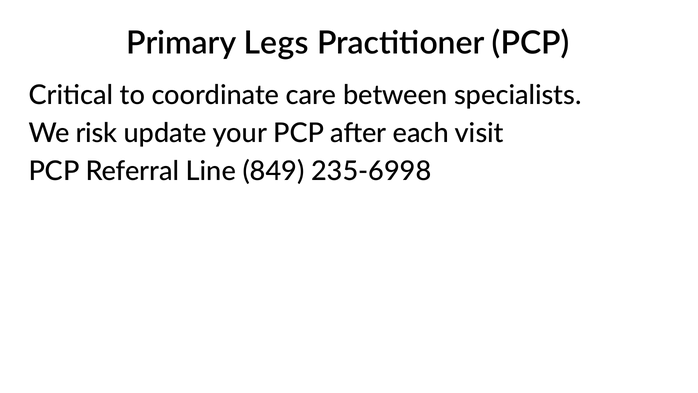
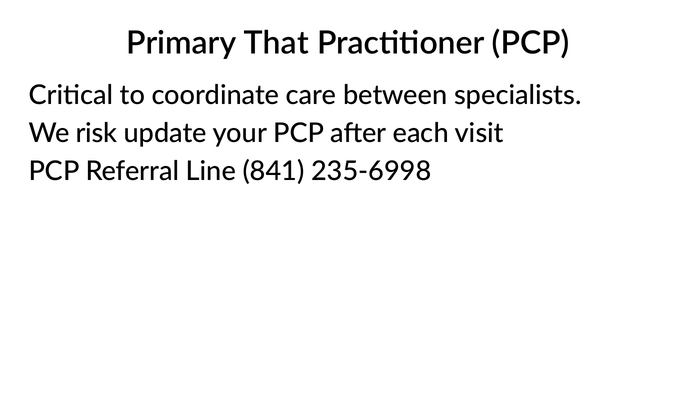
Legs: Legs -> That
849: 849 -> 841
